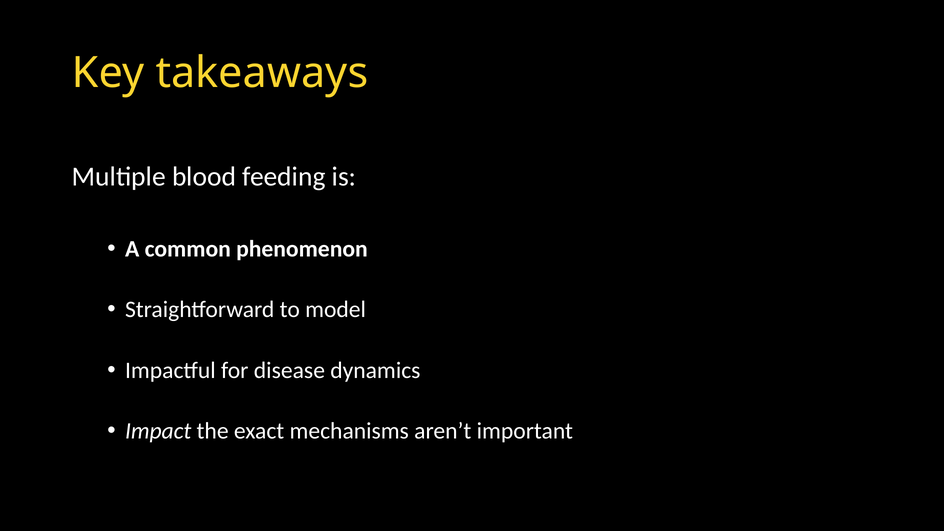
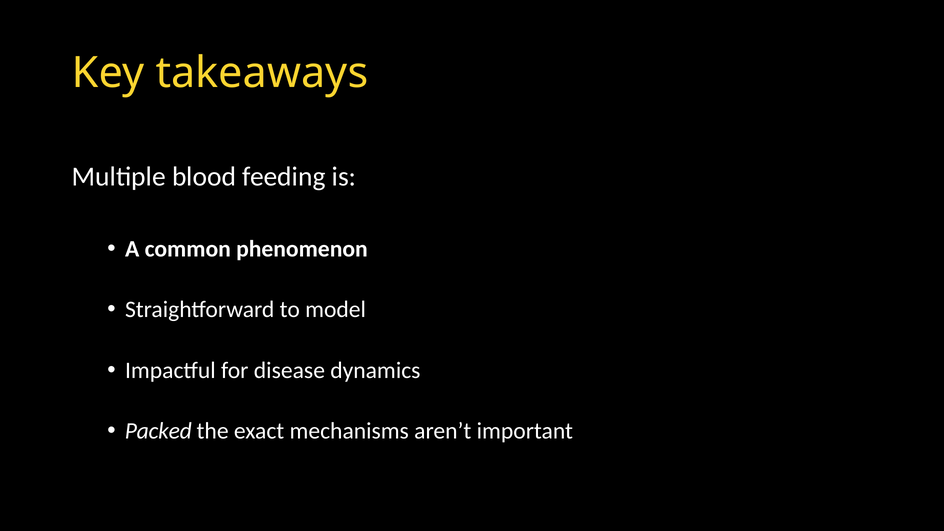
Impact: Impact -> Packed
